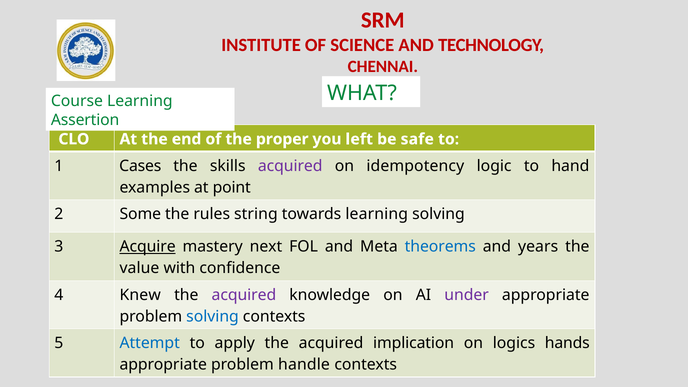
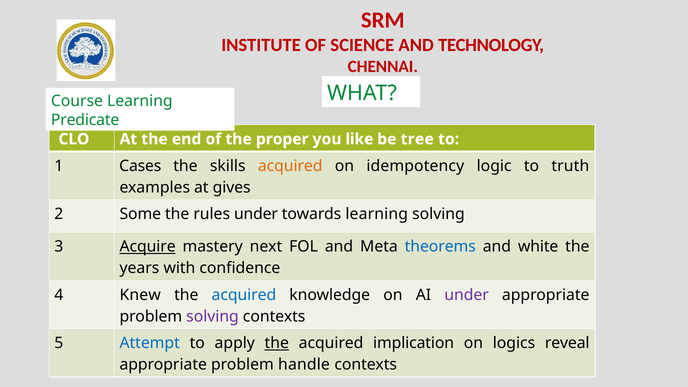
Assertion: Assertion -> Predicate
left: left -> like
safe: safe -> tree
acquired at (290, 166) colour: purple -> orange
hand: hand -> truth
point: point -> gives
rules string: string -> under
years: years -> white
value: value -> years
acquired at (244, 295) colour: purple -> blue
solving at (213, 316) colour: blue -> purple
the at (277, 343) underline: none -> present
hands: hands -> reveal
